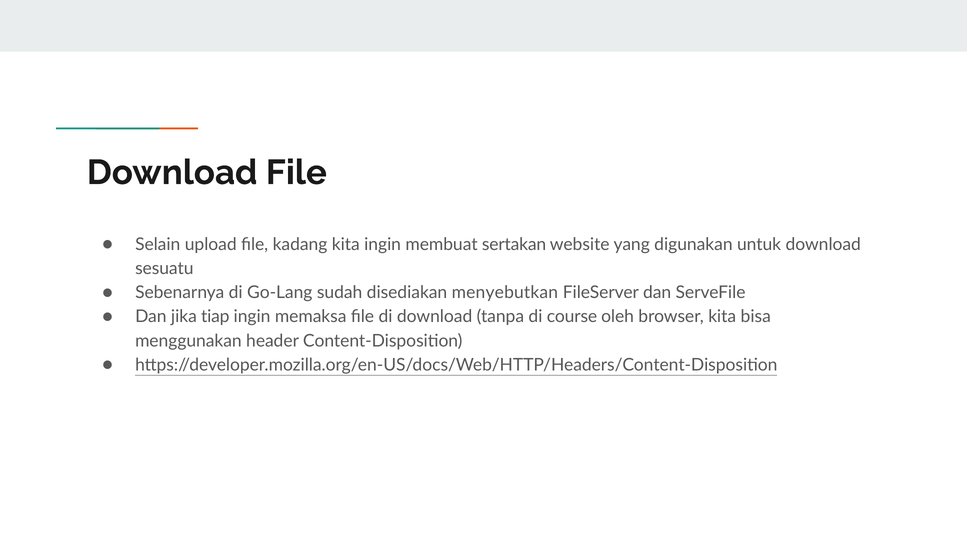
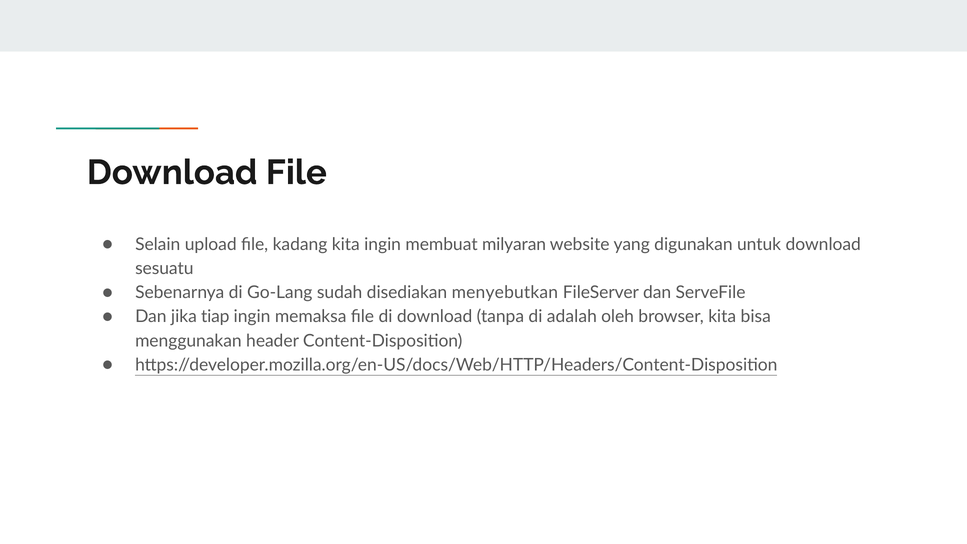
sertakan: sertakan -> milyaran
course: course -> adalah
